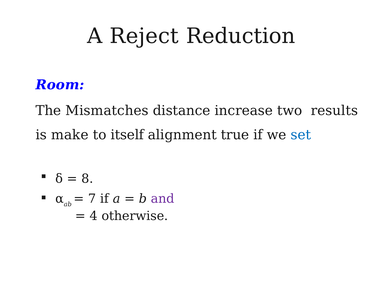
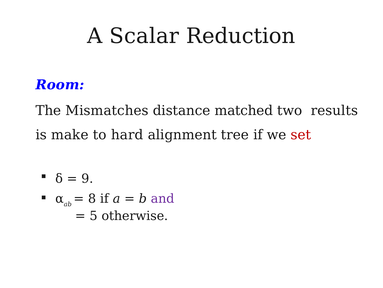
Reject: Reject -> Scalar
increase: increase -> matched
itself: itself -> hard
true: true -> tree
set colour: blue -> red
8: 8 -> 9
7: 7 -> 8
4: 4 -> 5
